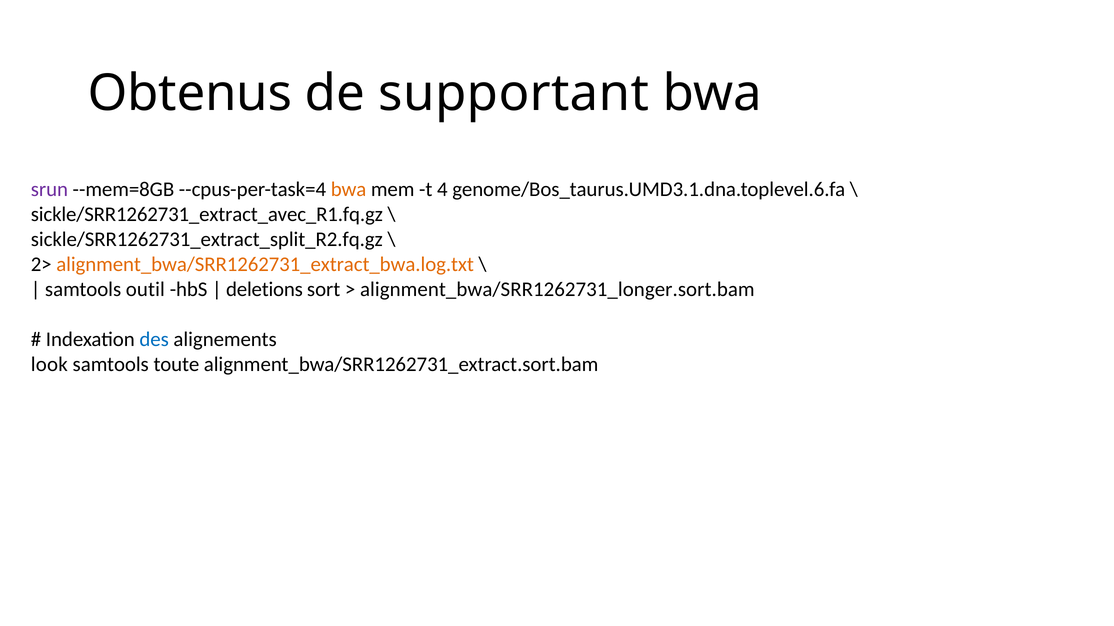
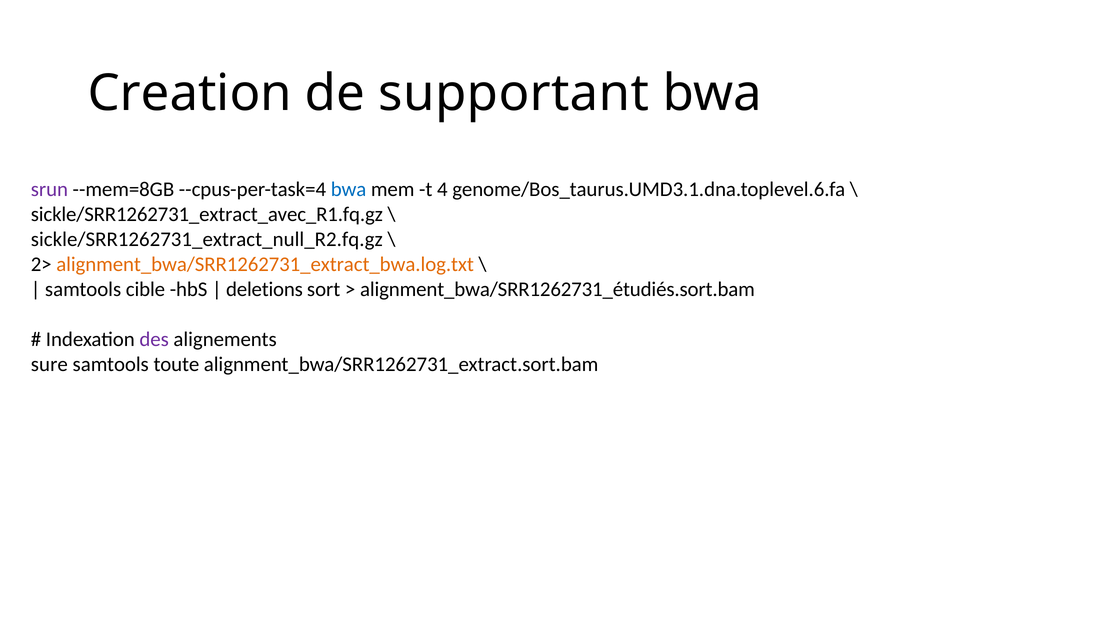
Obtenus: Obtenus -> Creation
bwa at (349, 189) colour: orange -> blue
sickle/SRR1262731_extract_split_R2.fq.gz: sickle/SRR1262731_extract_split_R2.fq.gz -> sickle/SRR1262731_extract_null_R2.fq.gz
outil: outil -> cible
alignment_bwa/SRR1262731_longer.sort.bam: alignment_bwa/SRR1262731_longer.sort.bam -> alignment_bwa/SRR1262731_étudiés.sort.bam
des colour: blue -> purple
look: look -> sure
